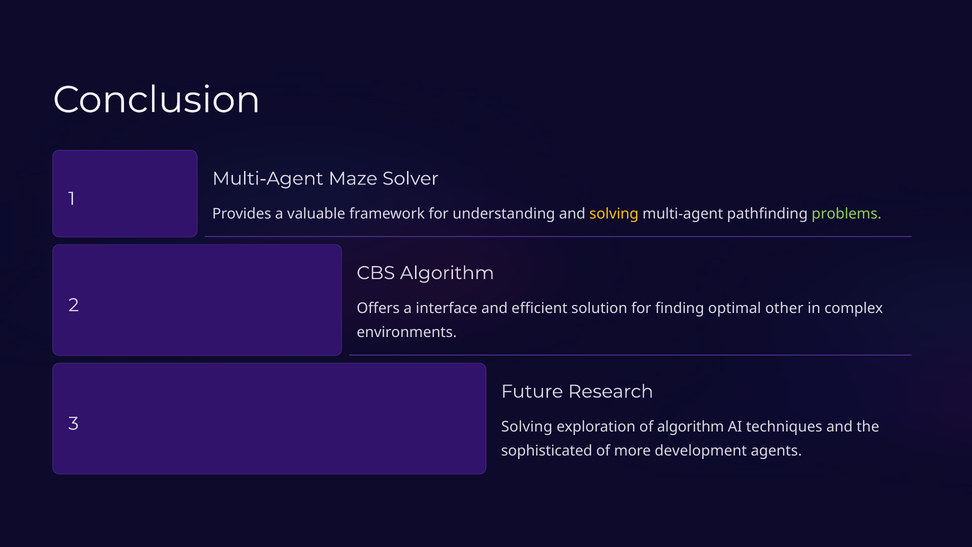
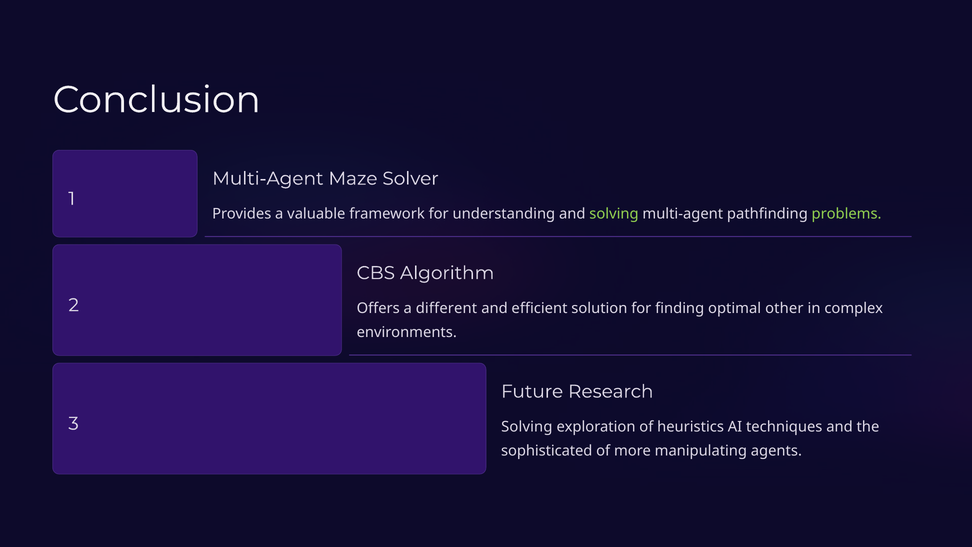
solving at (614, 214) colour: yellow -> light green
interface: interface -> different
of algorithm: algorithm -> heuristics
development: development -> manipulating
